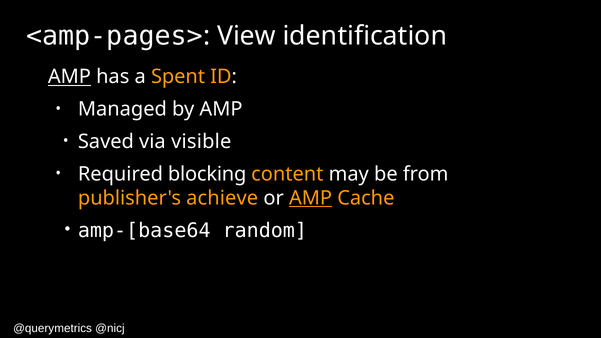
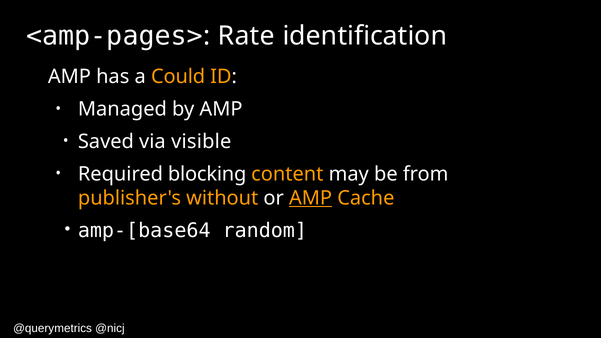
View: View -> Rate
AMP at (69, 77) underline: present -> none
Spent: Spent -> Could
achieve: achieve -> without
